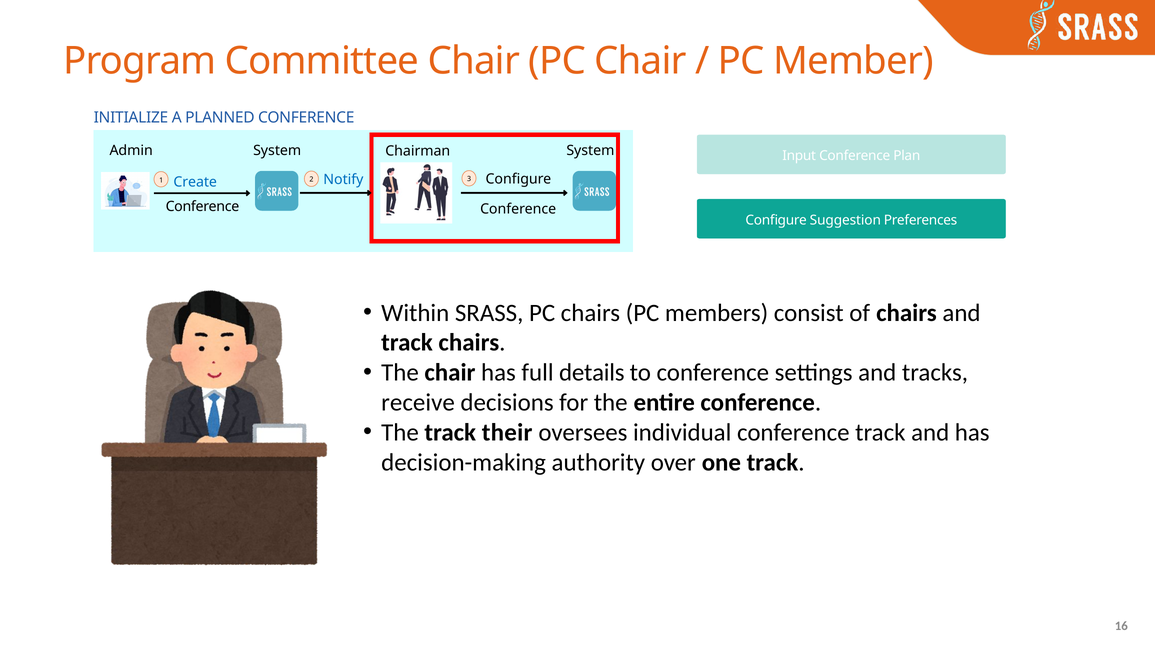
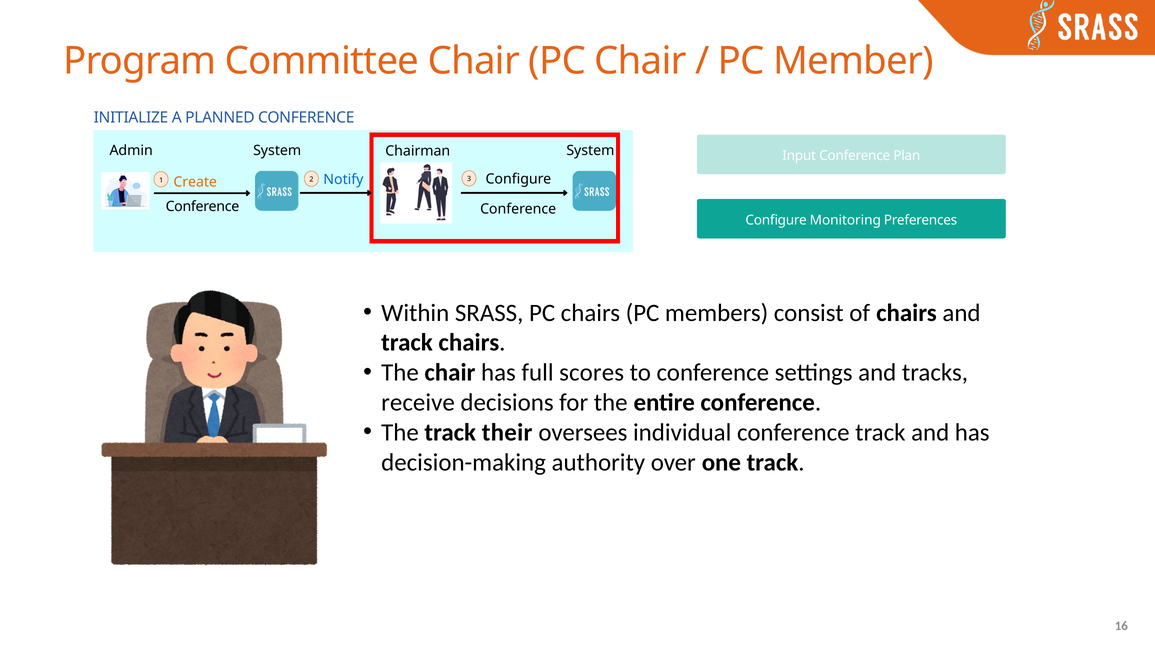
Create colour: blue -> orange
Suggestion: Suggestion -> Monitoring
details: details -> scores
